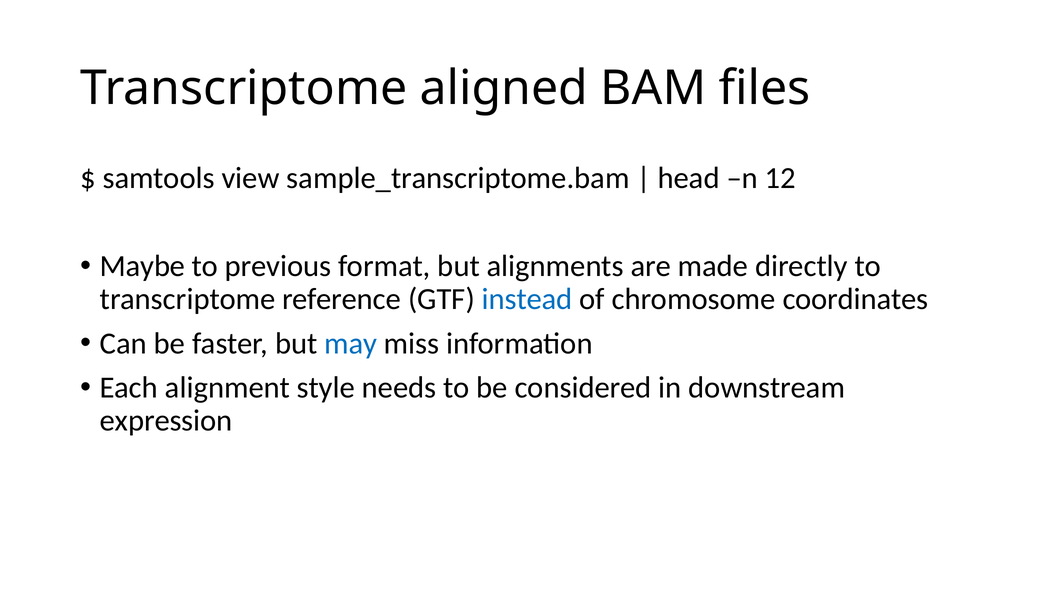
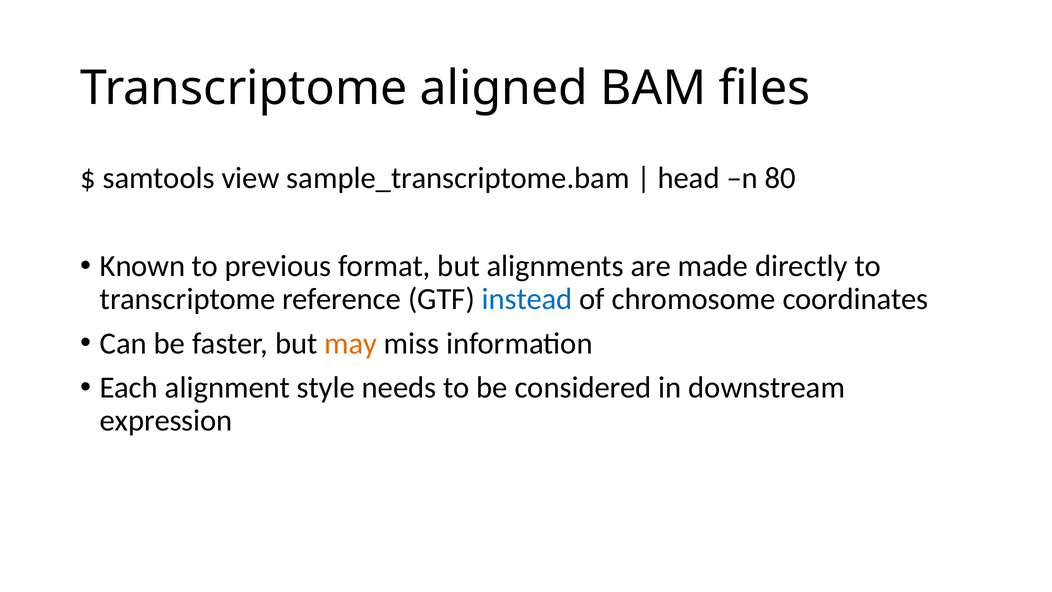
12: 12 -> 80
Maybe: Maybe -> Known
may colour: blue -> orange
